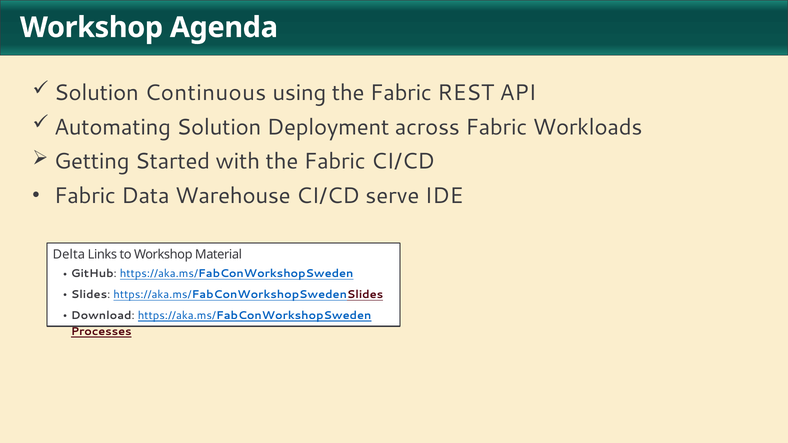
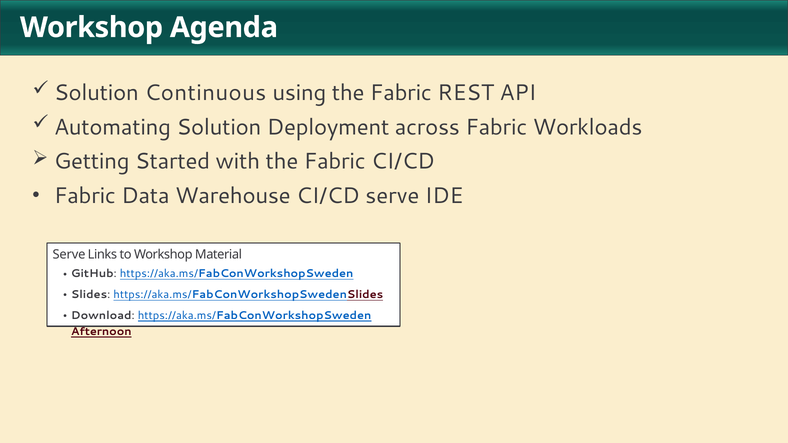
Delta at (69, 254): Delta -> Serve
Processes: Processes -> Afternoon
